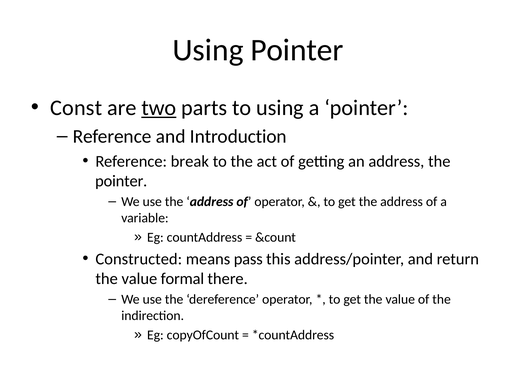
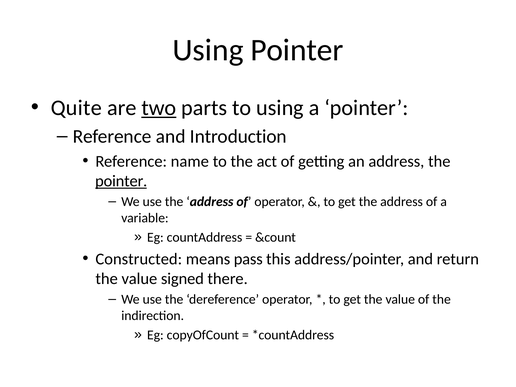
Const: Const -> Quite
break: break -> name
pointer at (121, 181) underline: none -> present
formal: formal -> signed
